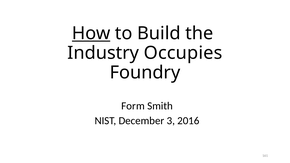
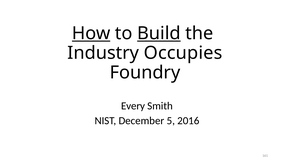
Build underline: none -> present
Form: Form -> Every
3: 3 -> 5
